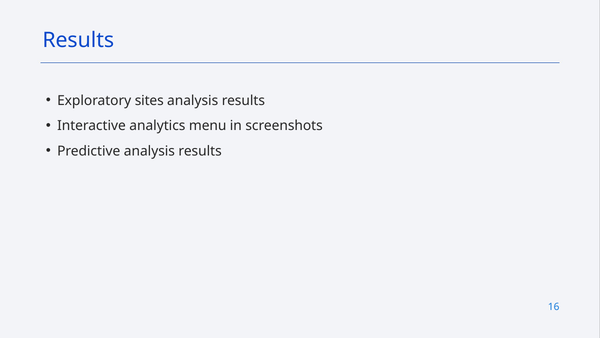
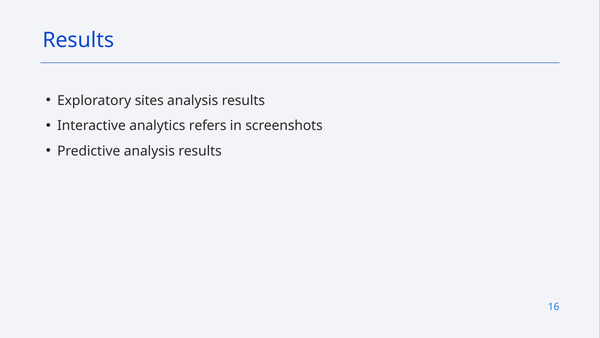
menu: menu -> refers
